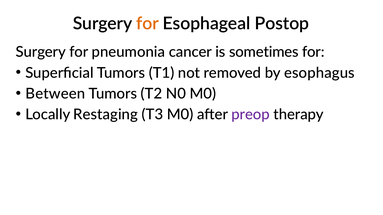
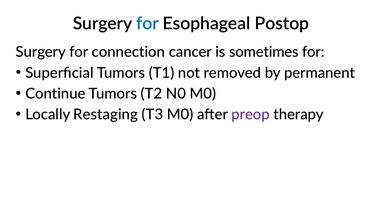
for at (148, 24) colour: orange -> blue
pneumonia: pneumonia -> connection
esophagus: esophagus -> permanent
Between: Between -> Continue
